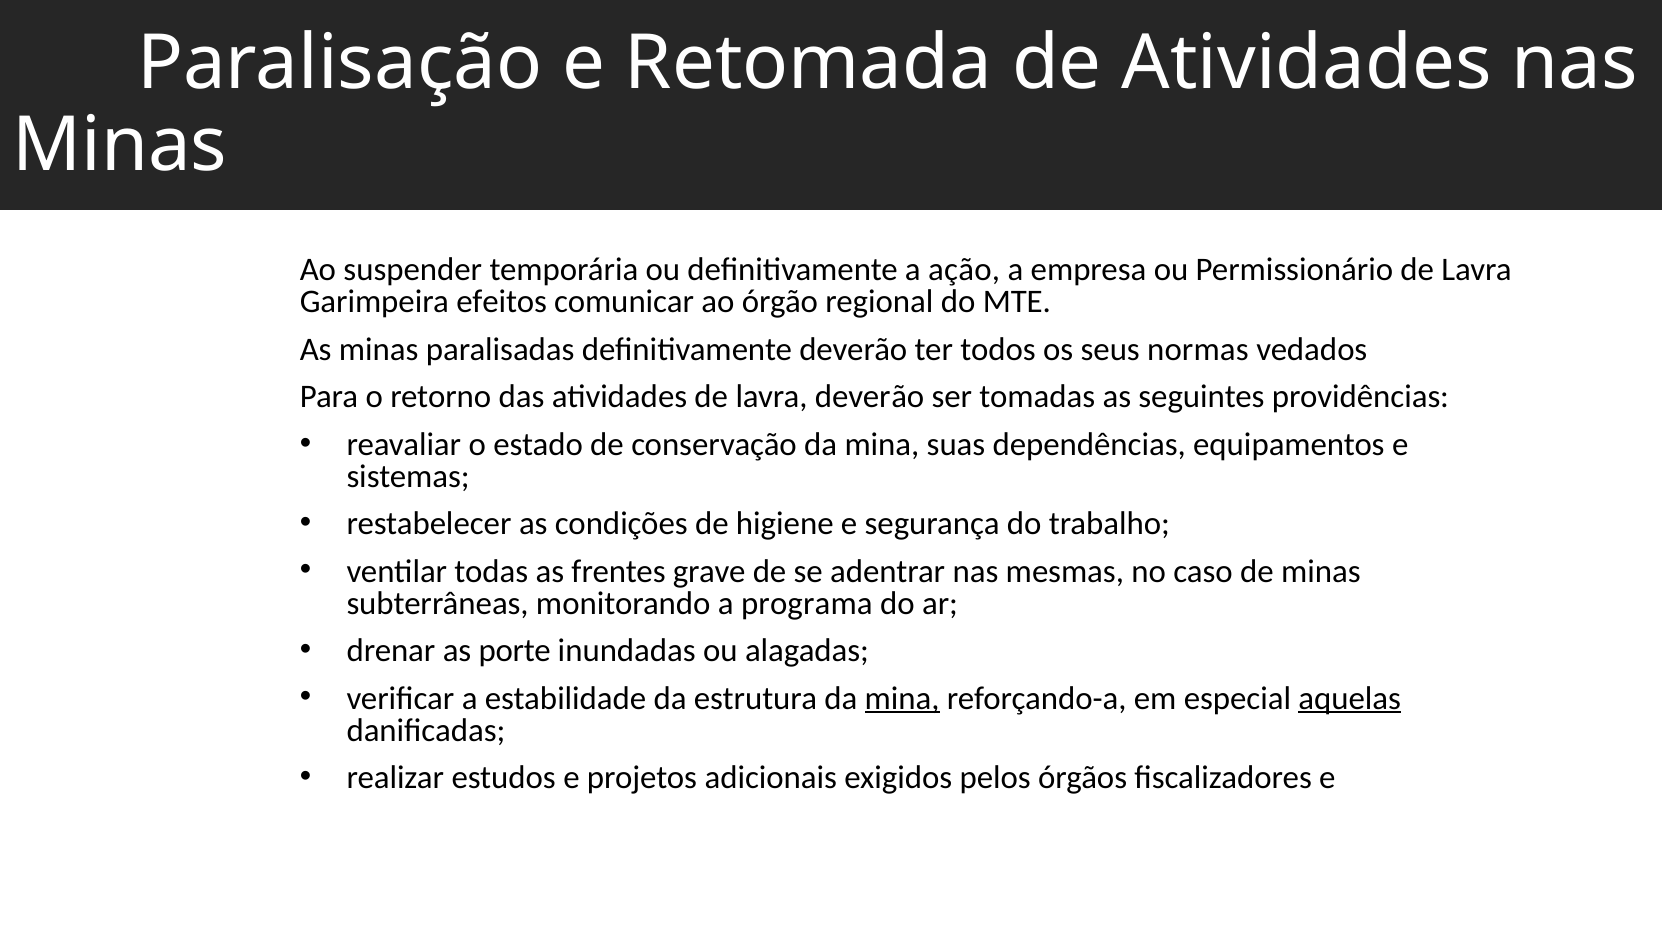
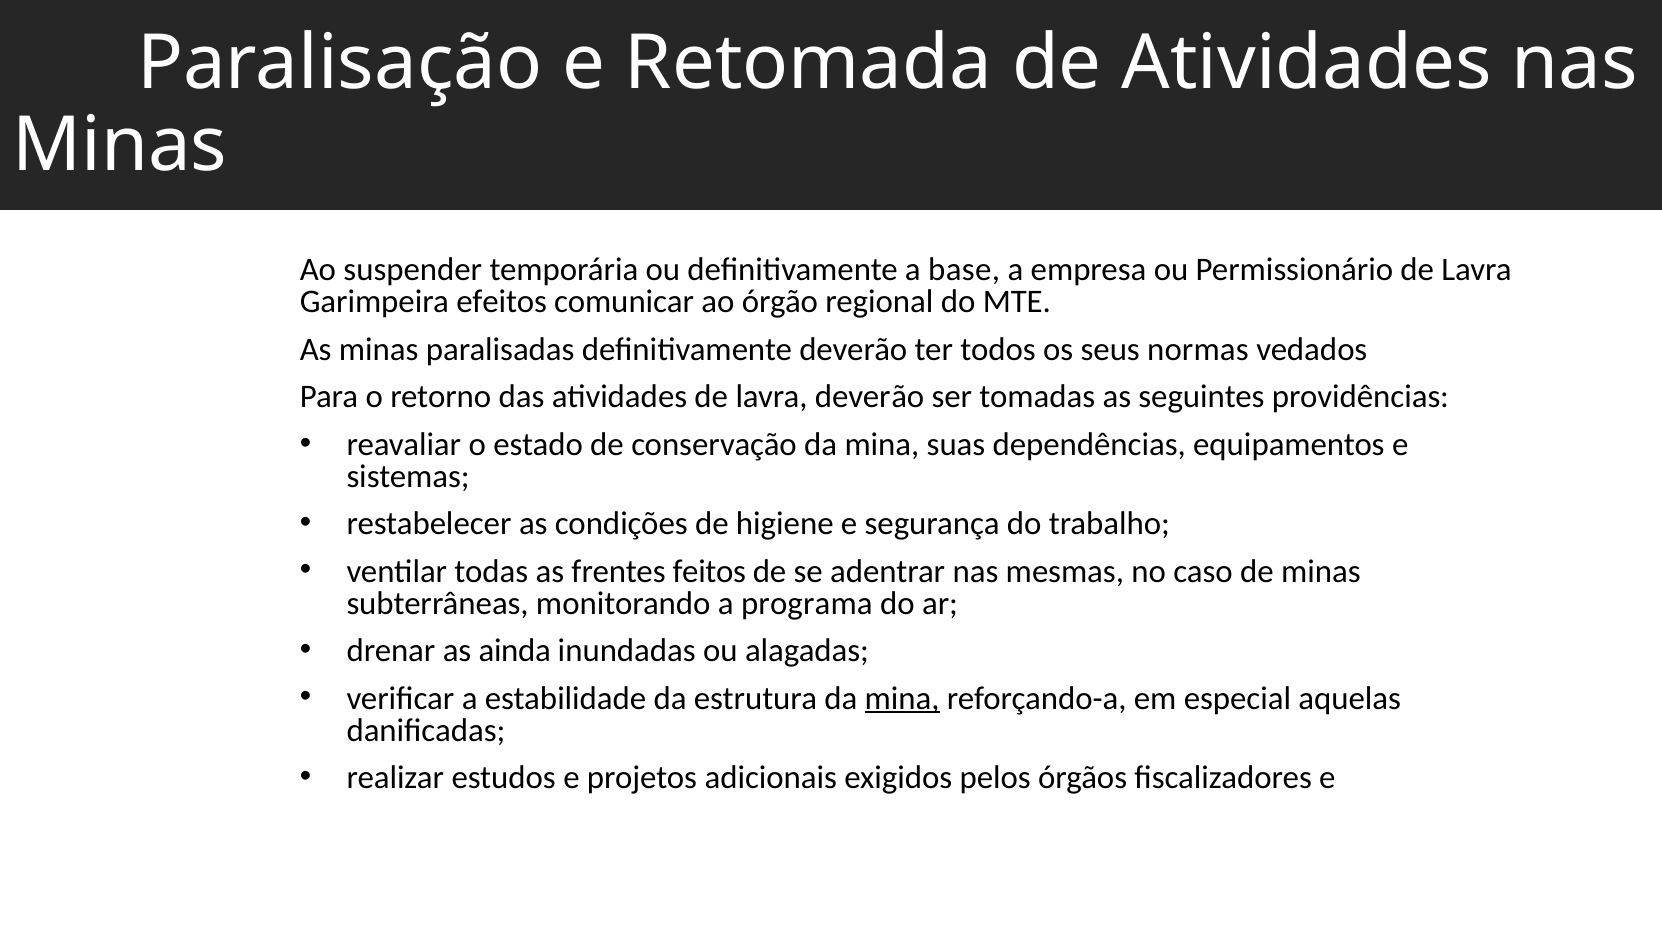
ação: ação -> base
grave: grave -> feitos
porte: porte -> ainda
aquelas underline: present -> none
